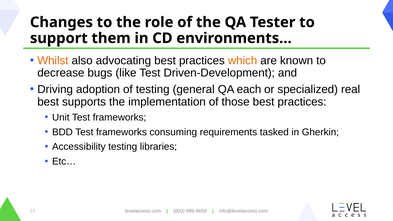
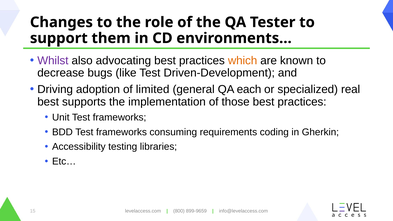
Whilst colour: orange -> purple
of testing: testing -> limited
tasked: tasked -> coding
